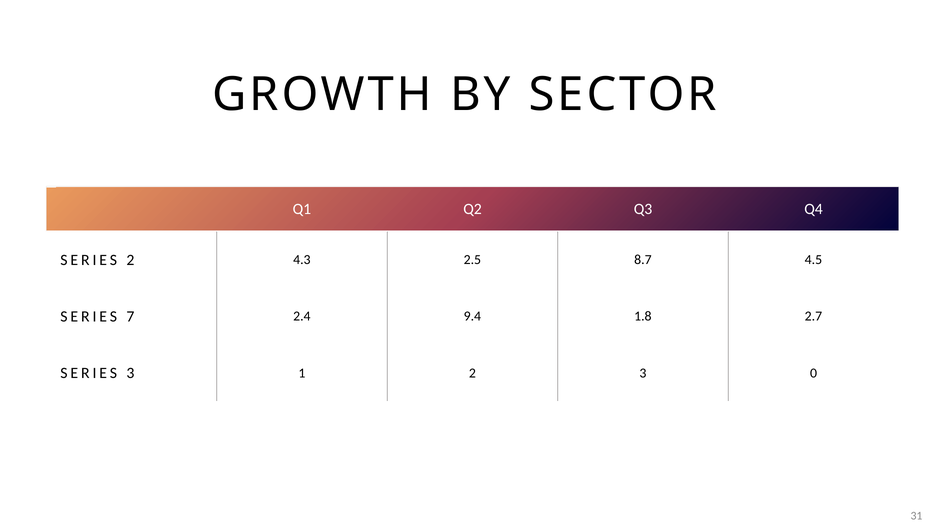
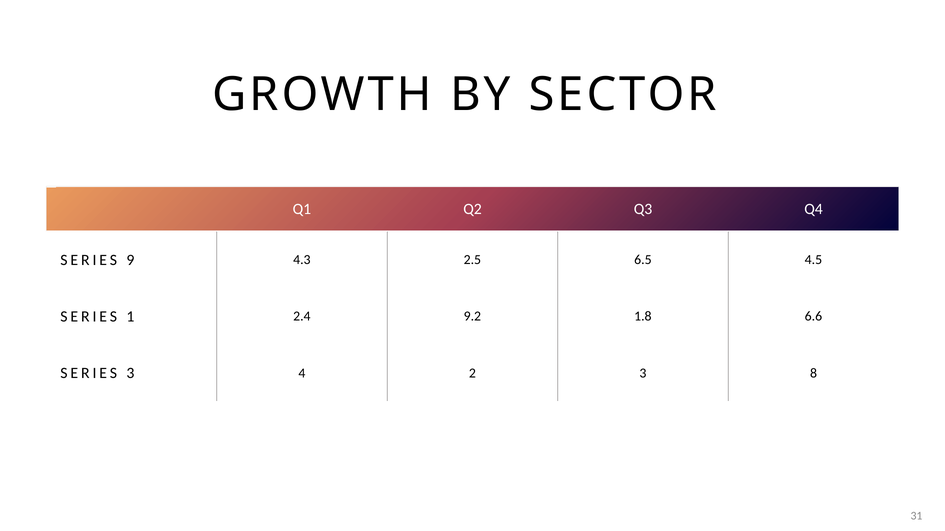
SERIES 2: 2 -> 9
8.7: 8.7 -> 6.5
7: 7 -> 1
9.4: 9.4 -> 9.2
2.7: 2.7 -> 6.6
1: 1 -> 4
0: 0 -> 8
